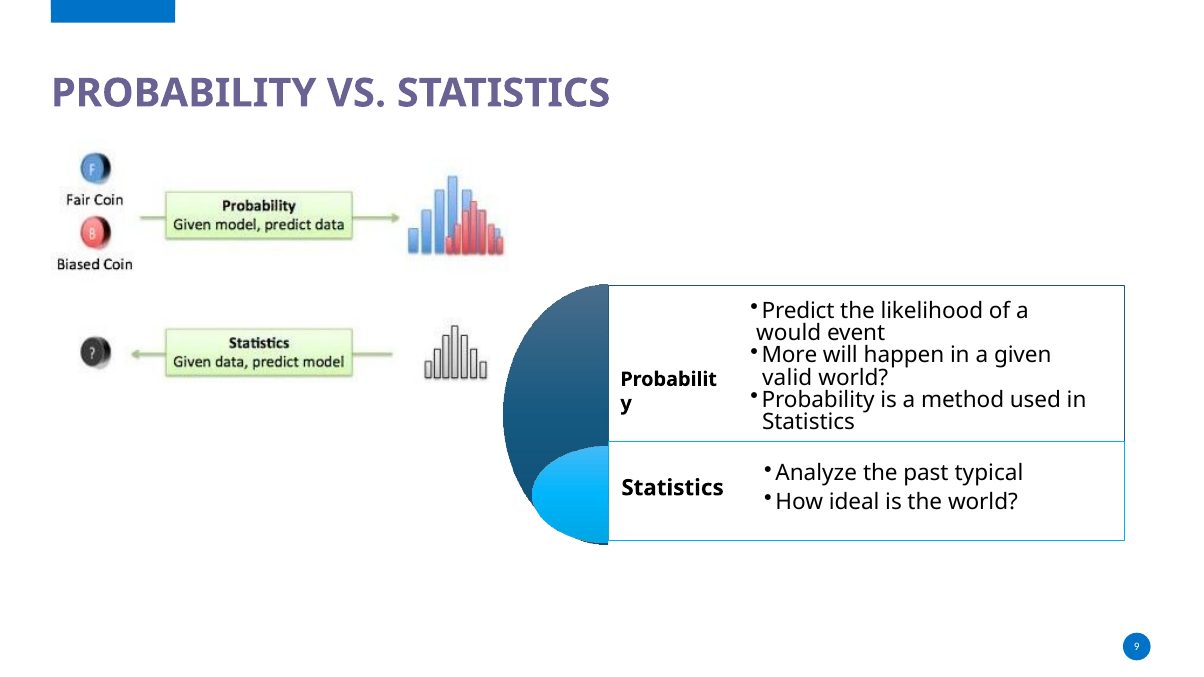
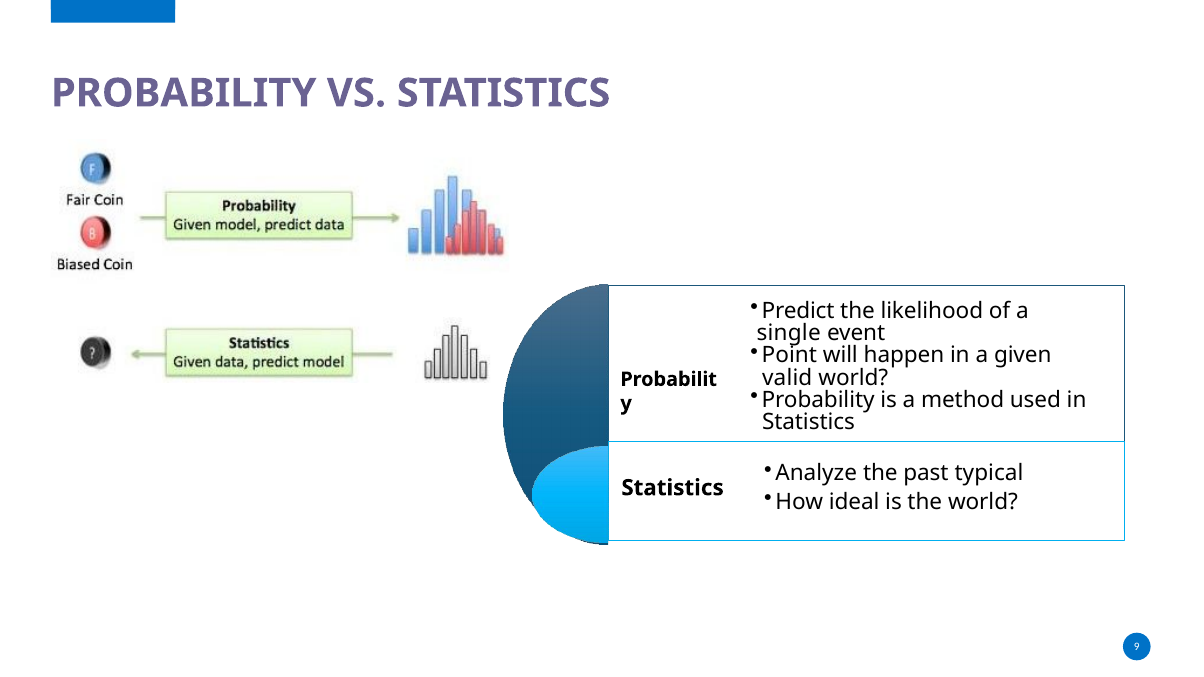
would: would -> single
More: More -> Point
